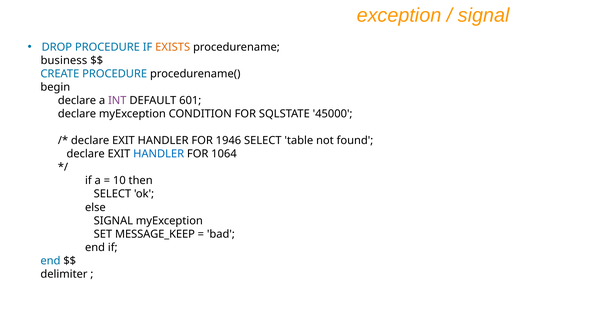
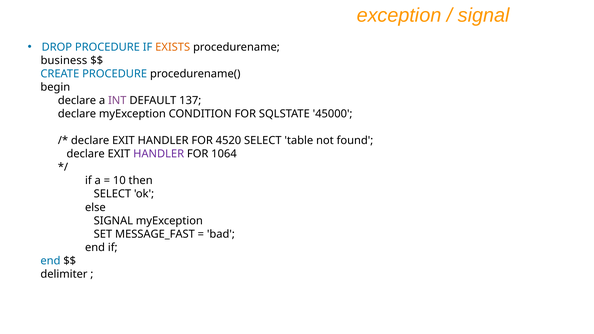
601: 601 -> 137
1946: 1946 -> 4520
HANDLER at (159, 154) colour: blue -> purple
MESSAGE_KEEP: MESSAGE_KEEP -> MESSAGE_FAST
